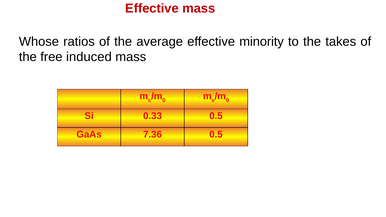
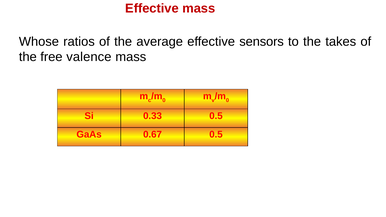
minority: minority -> sensors
induced: induced -> valence
7.36: 7.36 -> 0.67
